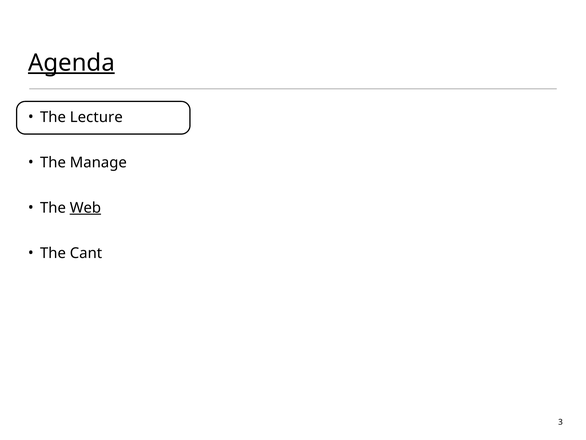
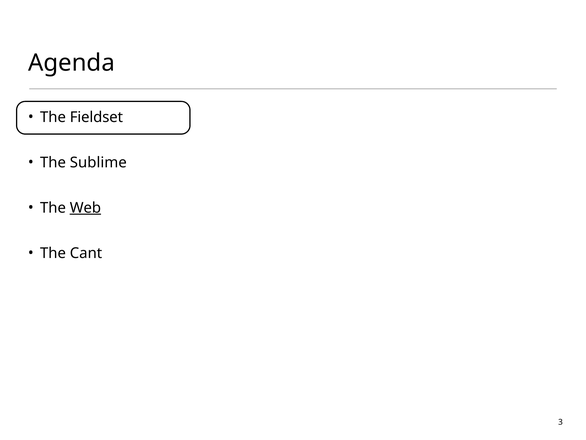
Agenda underline: present -> none
Lecture: Lecture -> Fieldset
Manage: Manage -> Sublime
